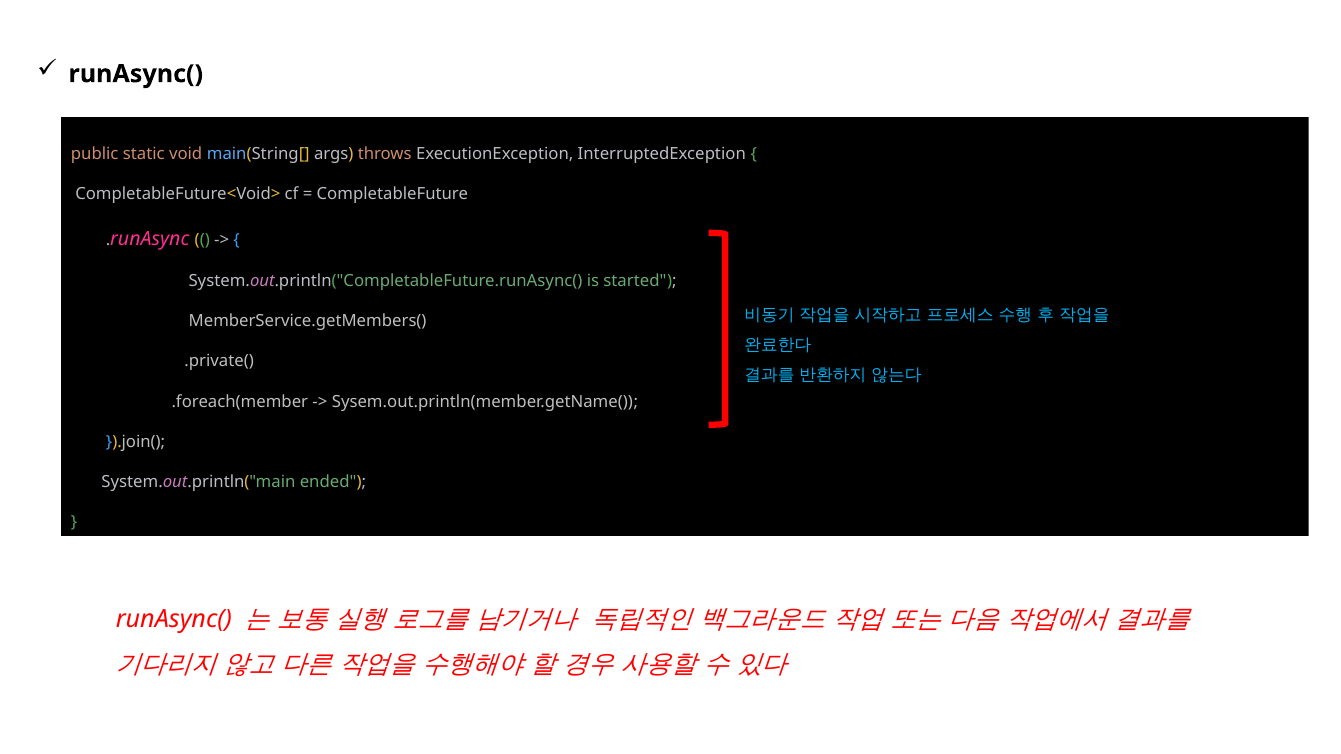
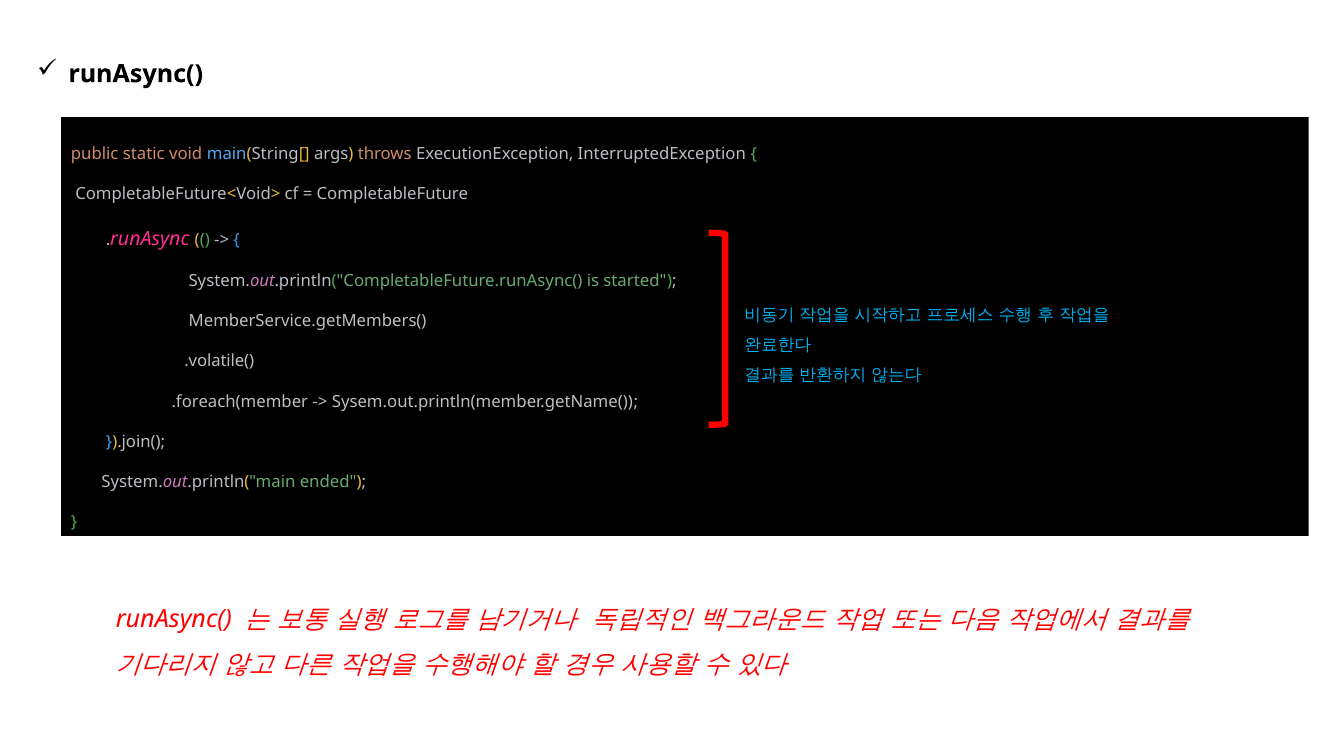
.private(: .private( -> .volatile(
